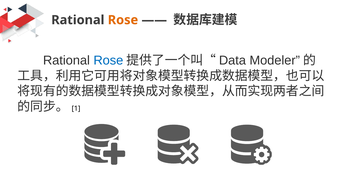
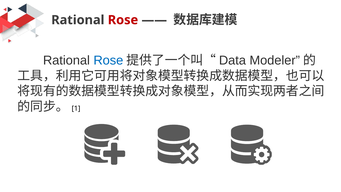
Rose at (123, 20) colour: orange -> red
